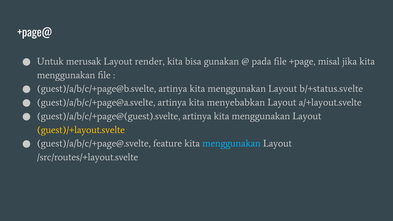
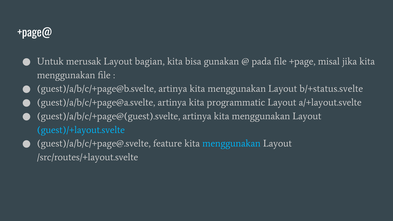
render: render -> bagian
menyebabkan: menyebabkan -> programmatic
guest)/+layout.svelte colour: yellow -> light blue
